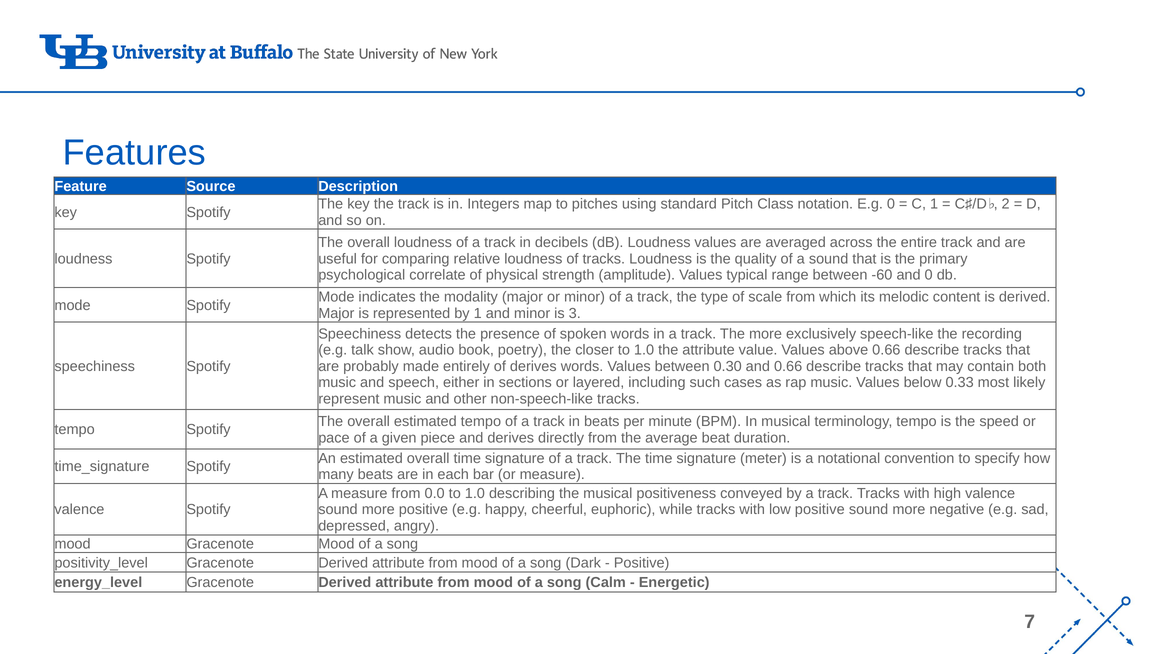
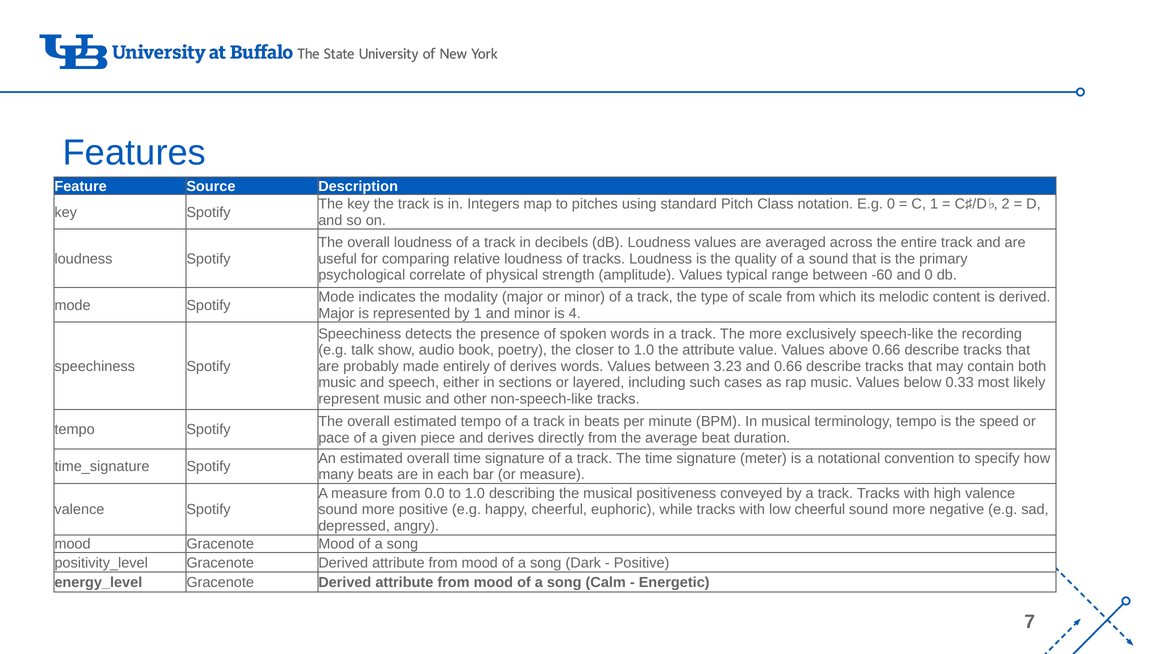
3: 3 -> 4
0.30: 0.30 -> 3.23
low positive: positive -> cheerful
